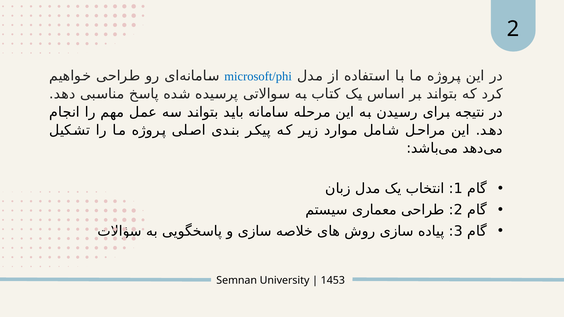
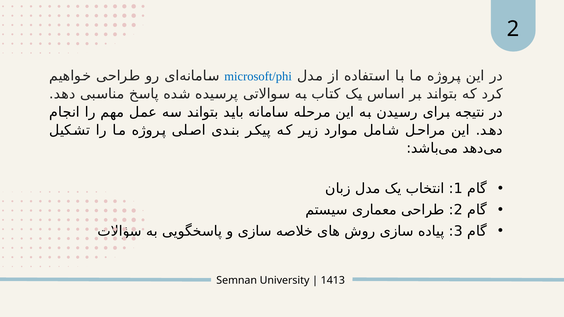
1453: 1453 -> 1413
